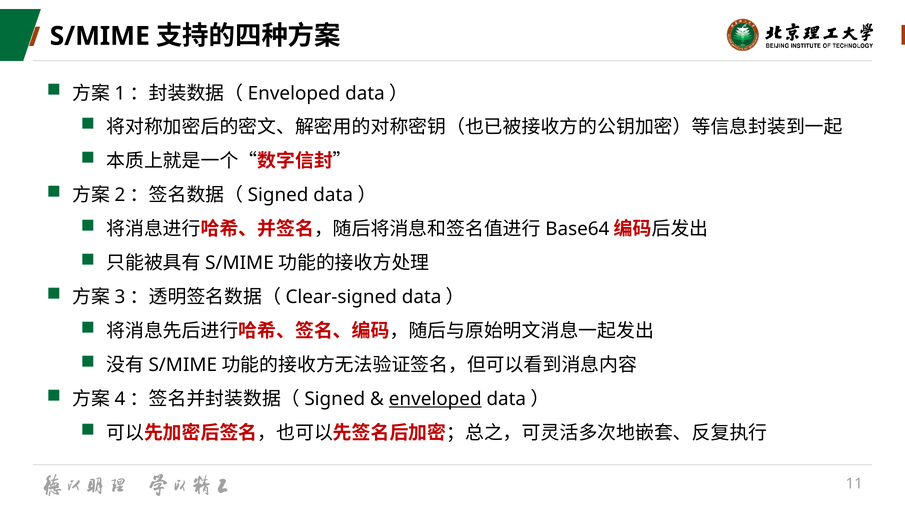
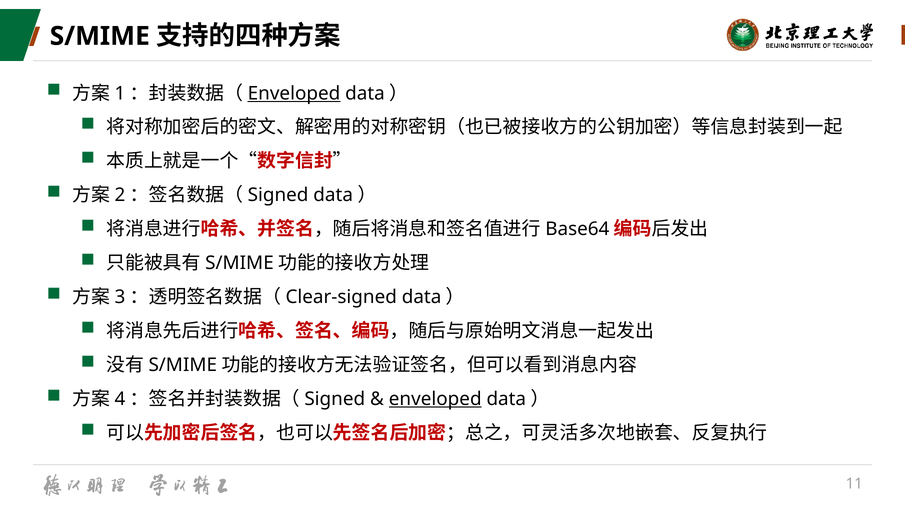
Enveloped at (294, 93) underline: none -> present
